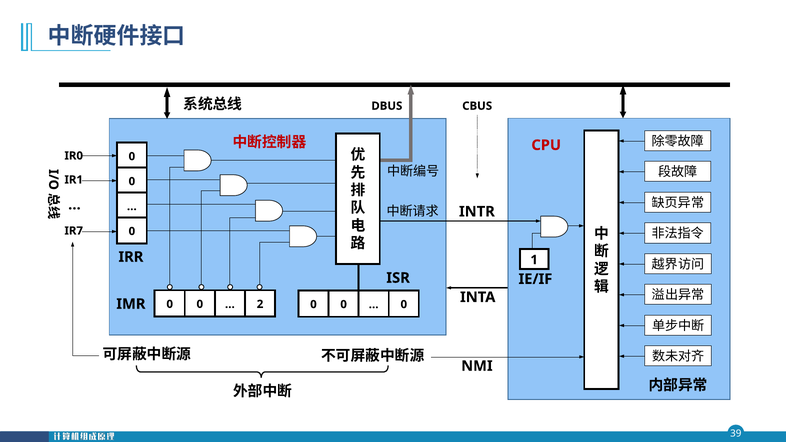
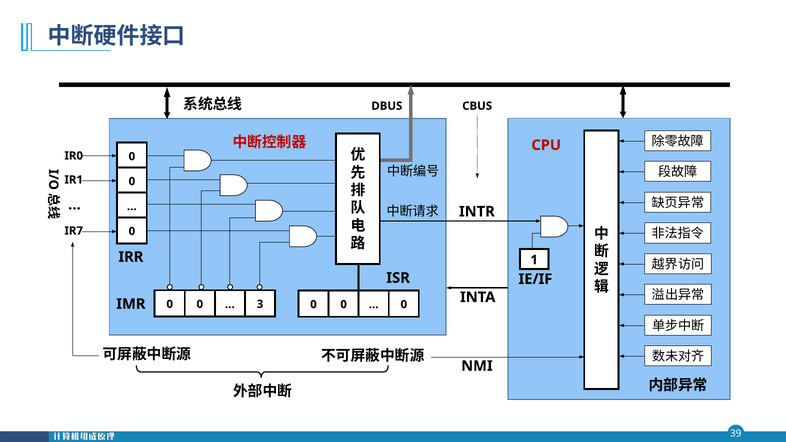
2: 2 -> 3
